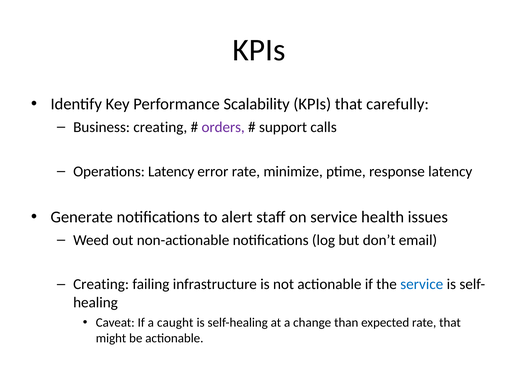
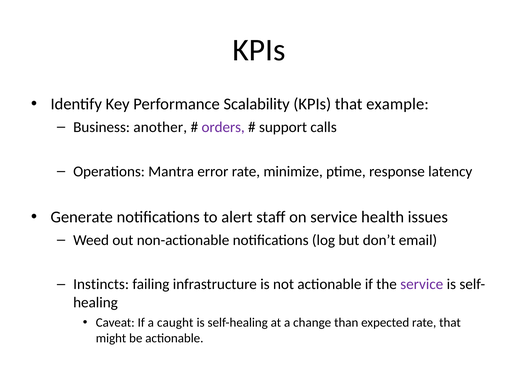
carefully: carefully -> example
Business creating: creating -> another
Operations Latency: Latency -> Mantra
Creating at (101, 285): Creating -> Instincts
service at (422, 285) colour: blue -> purple
